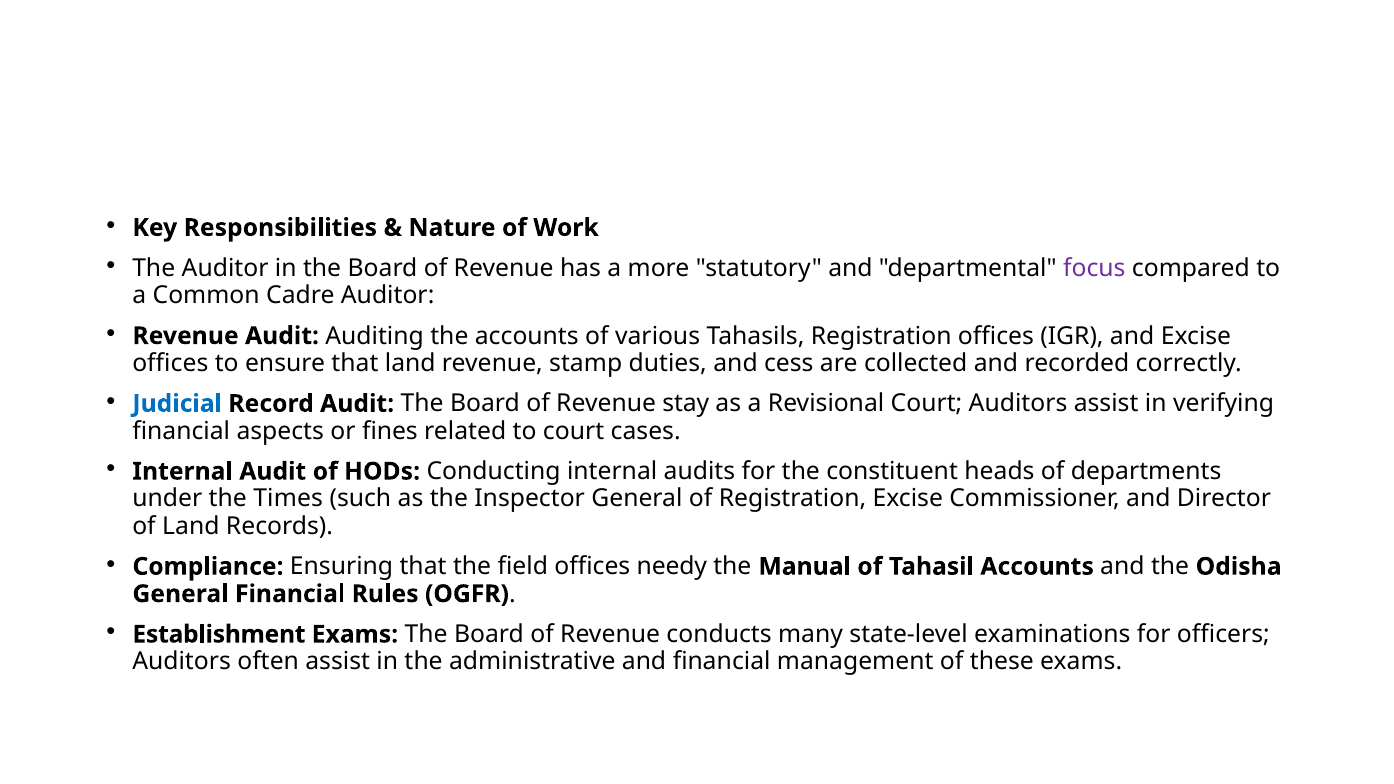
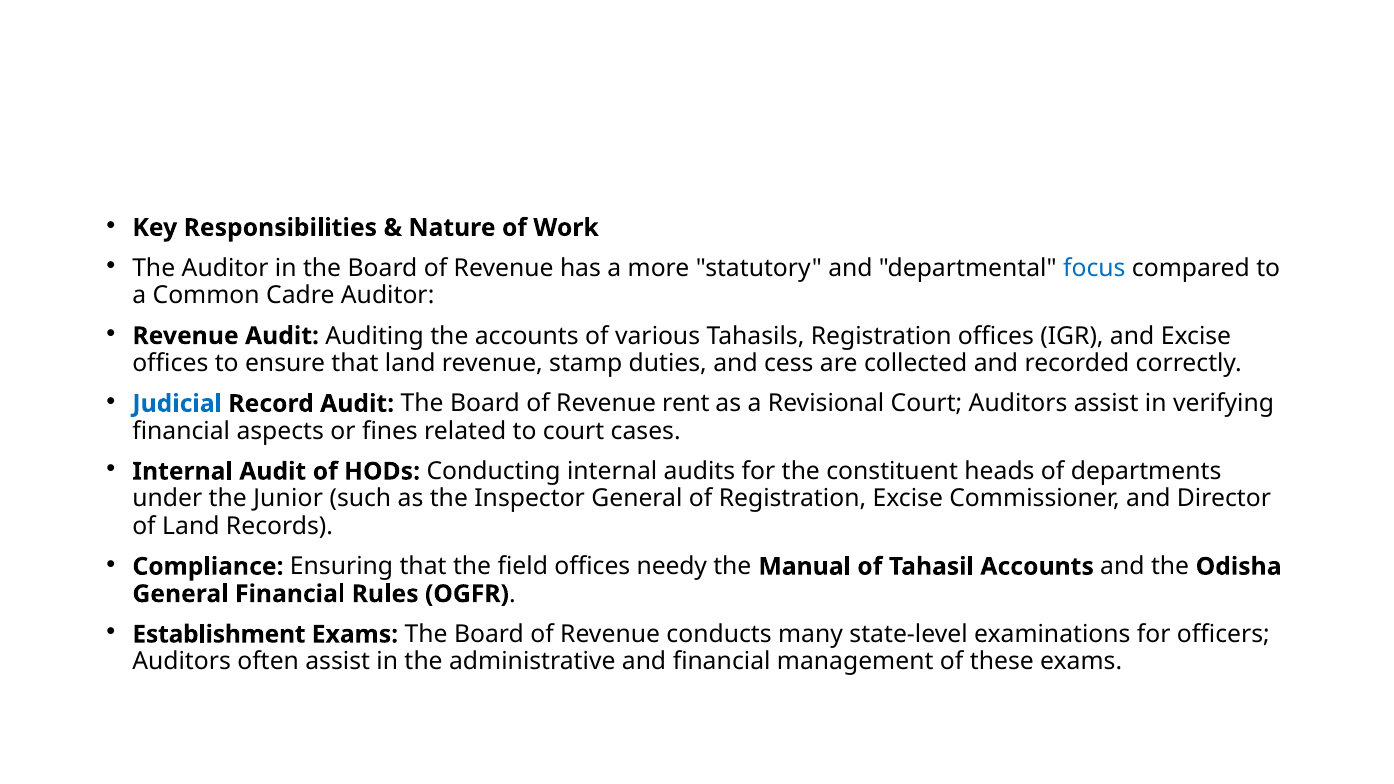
focus colour: purple -> blue
stay: stay -> rent
Times: Times -> Junior
